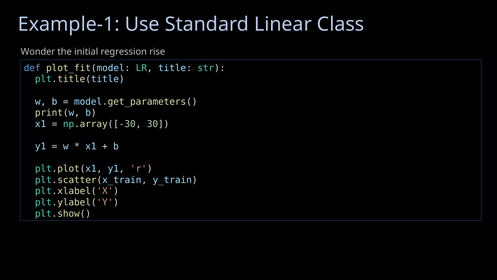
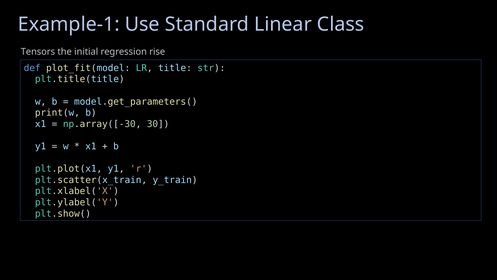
Wonder: Wonder -> Tensors
